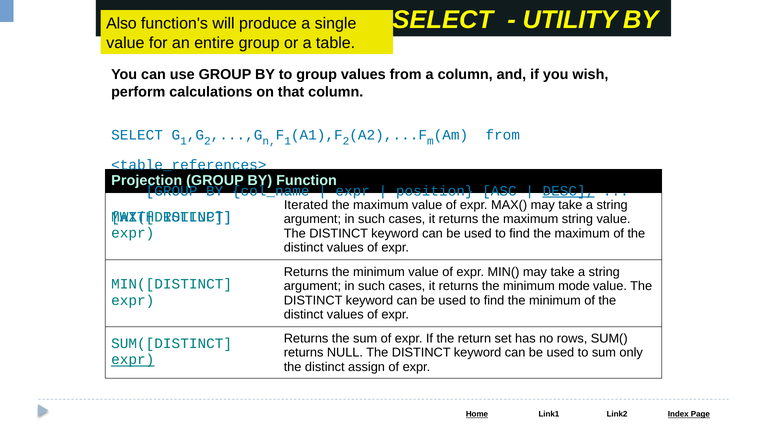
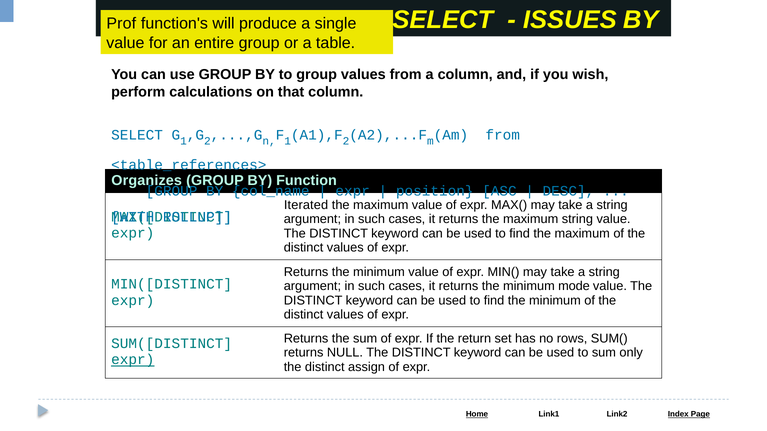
UTILITY: UTILITY -> ISSUES
Also: Also -> Prof
Projection: Projection -> Organizes
DESC underline: present -> none
